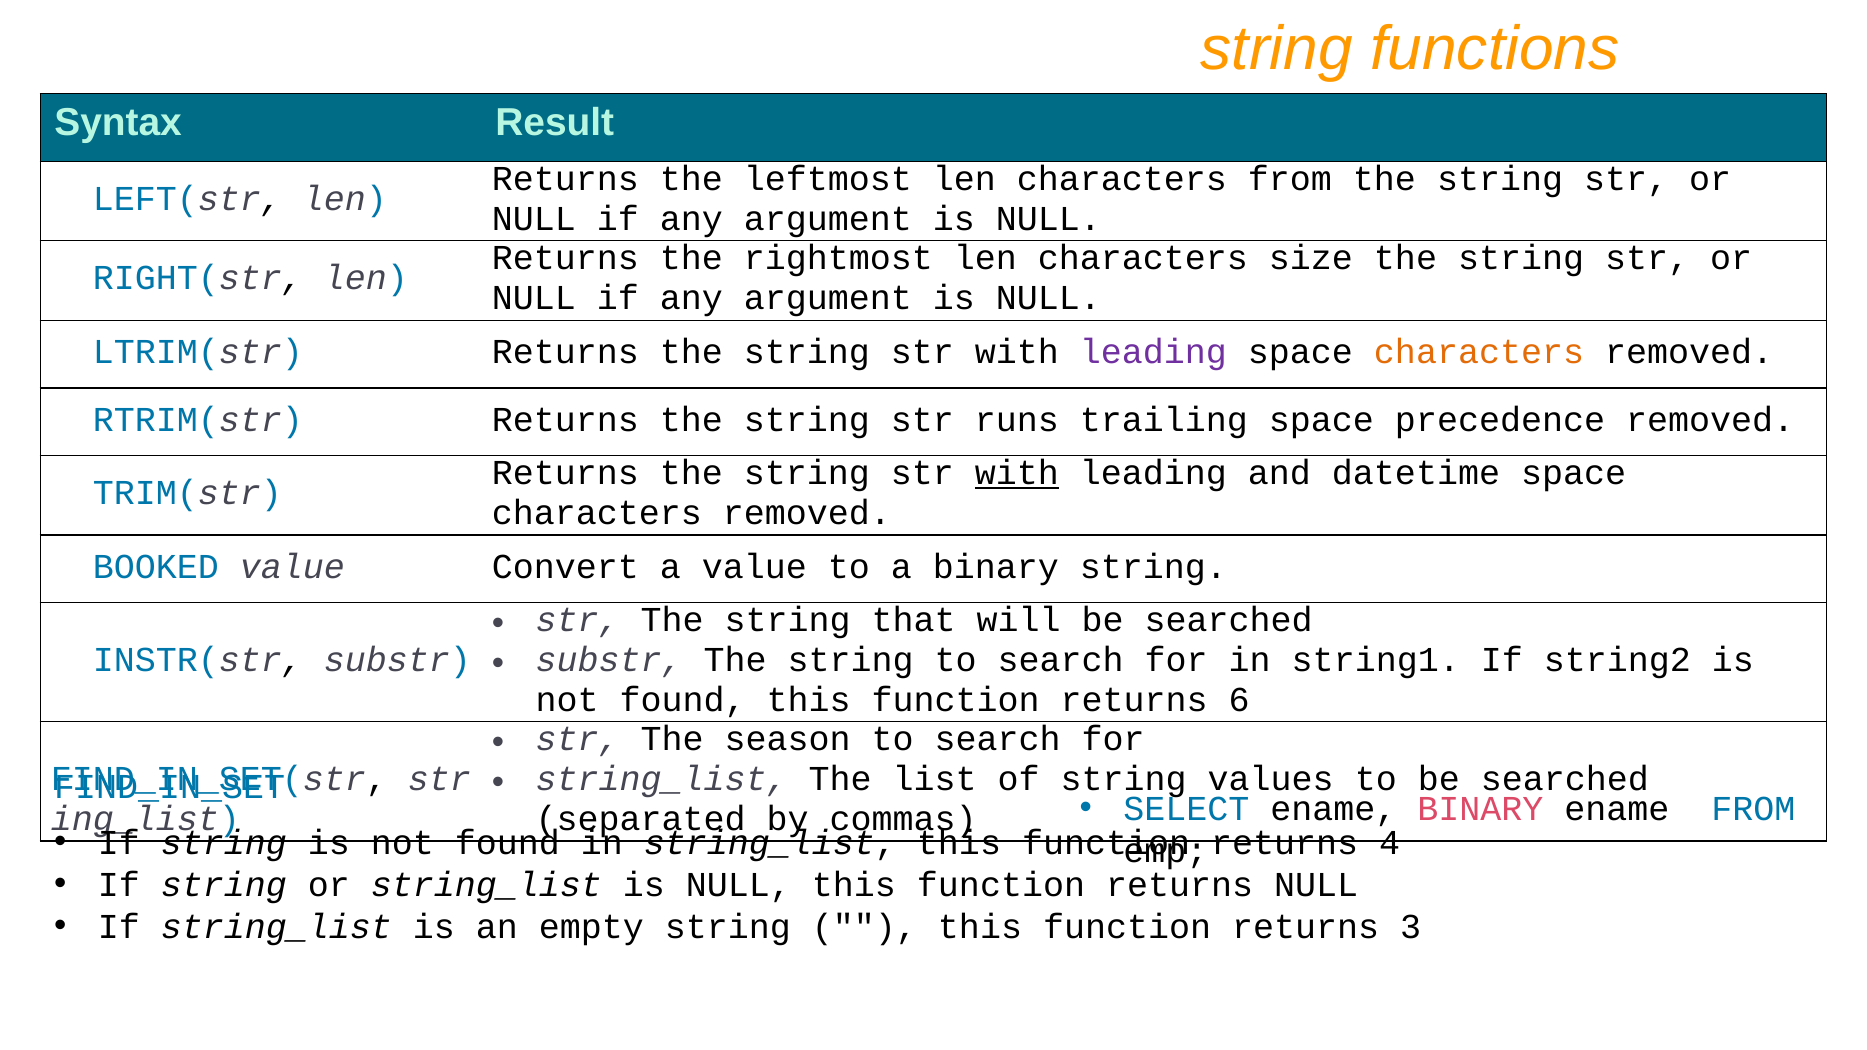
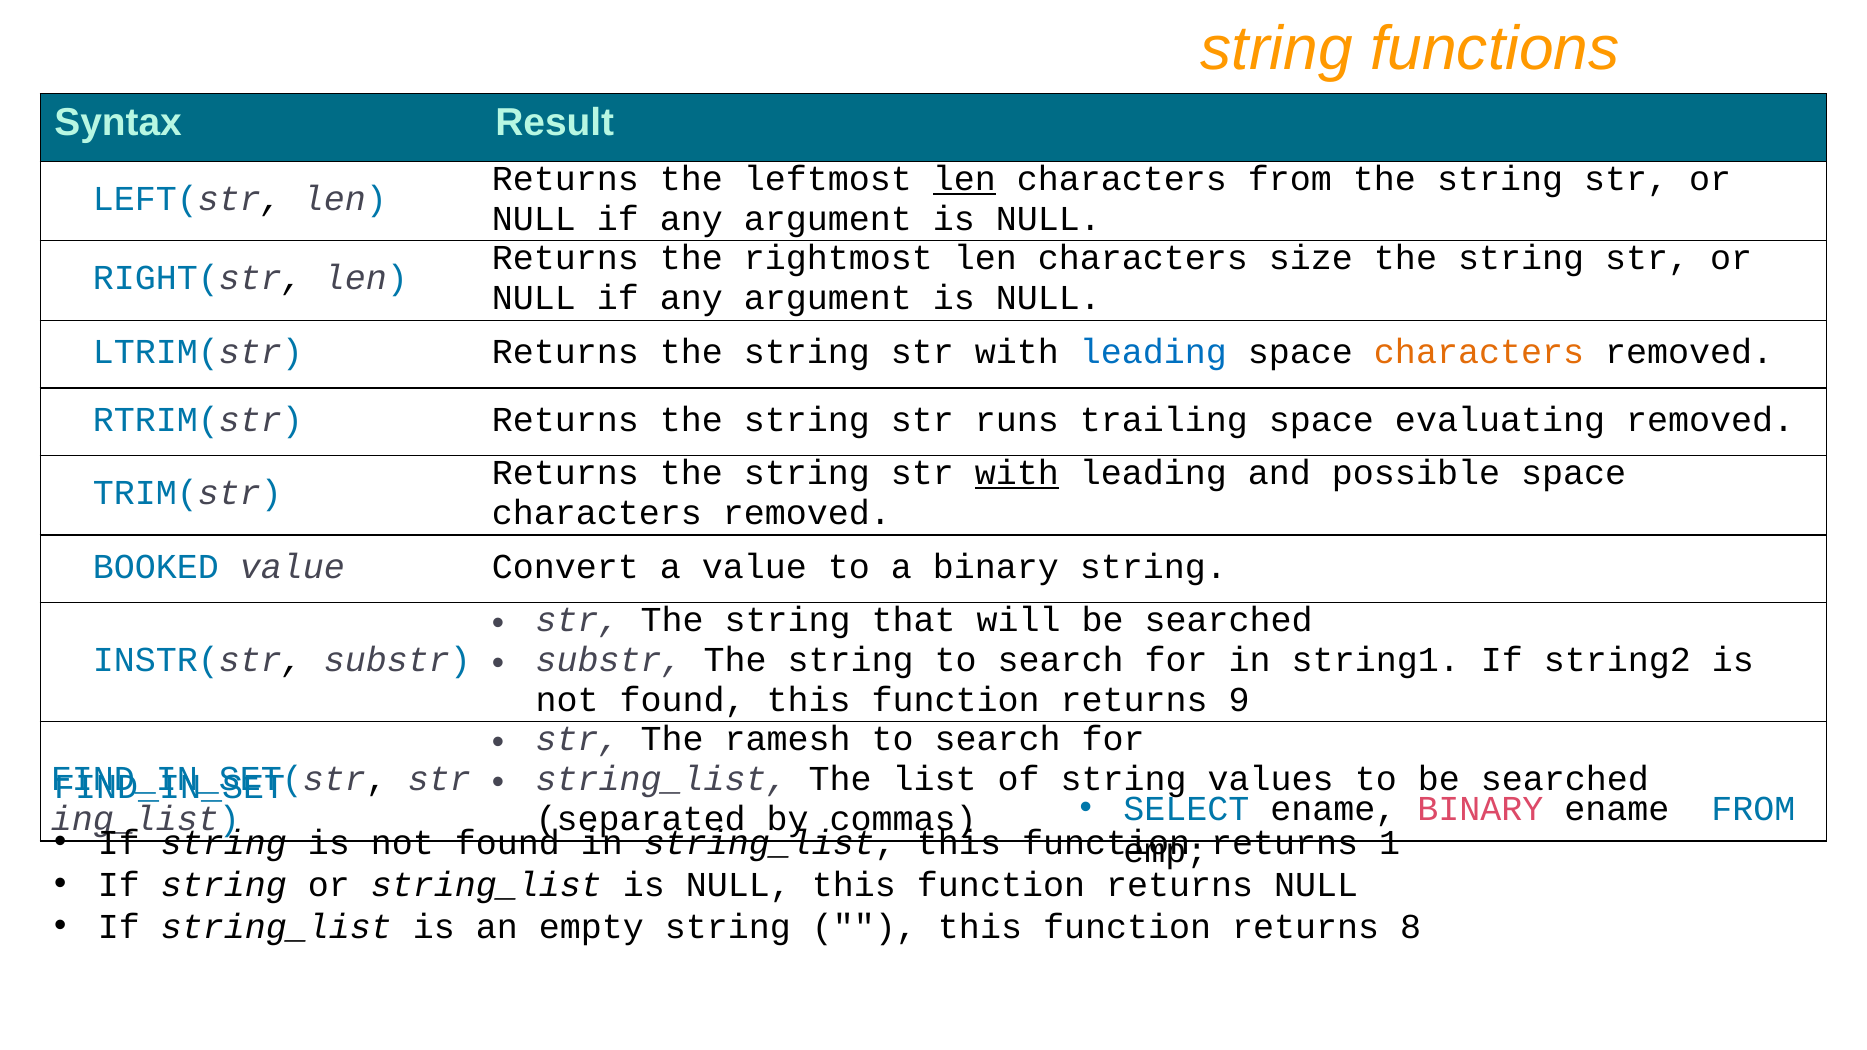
len at (964, 179) underline: none -> present
leading at (1153, 352) colour: purple -> blue
precedence: precedence -> evaluating
datetime: datetime -> possible
6: 6 -> 9
season: season -> ramesh
4: 4 -> 1
3: 3 -> 8
